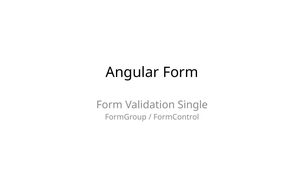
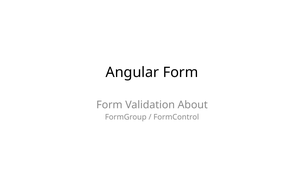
Single: Single -> About
